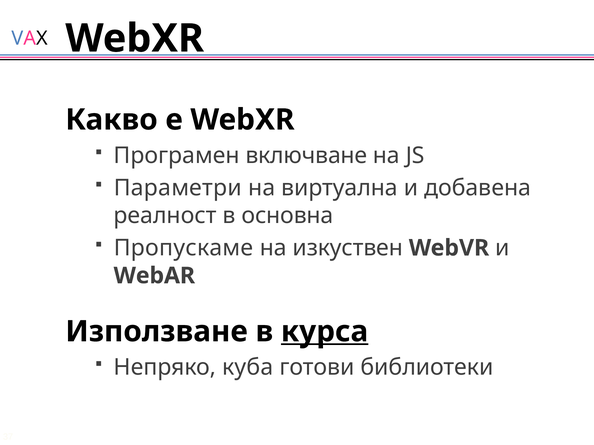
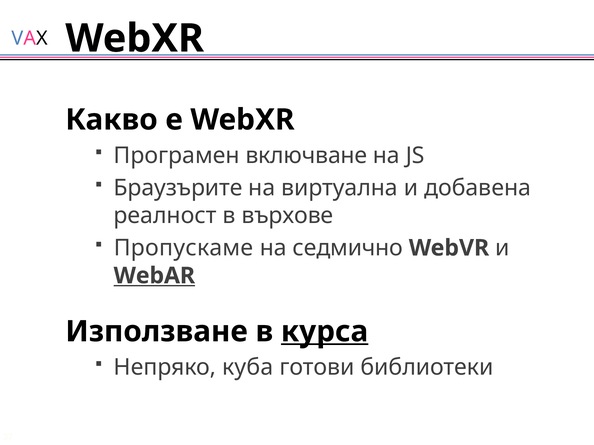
Параметри: Параметри -> Браузърите
основна: основна -> върхове
изкуствен: изкуствен -> седмично
WebAR underline: none -> present
